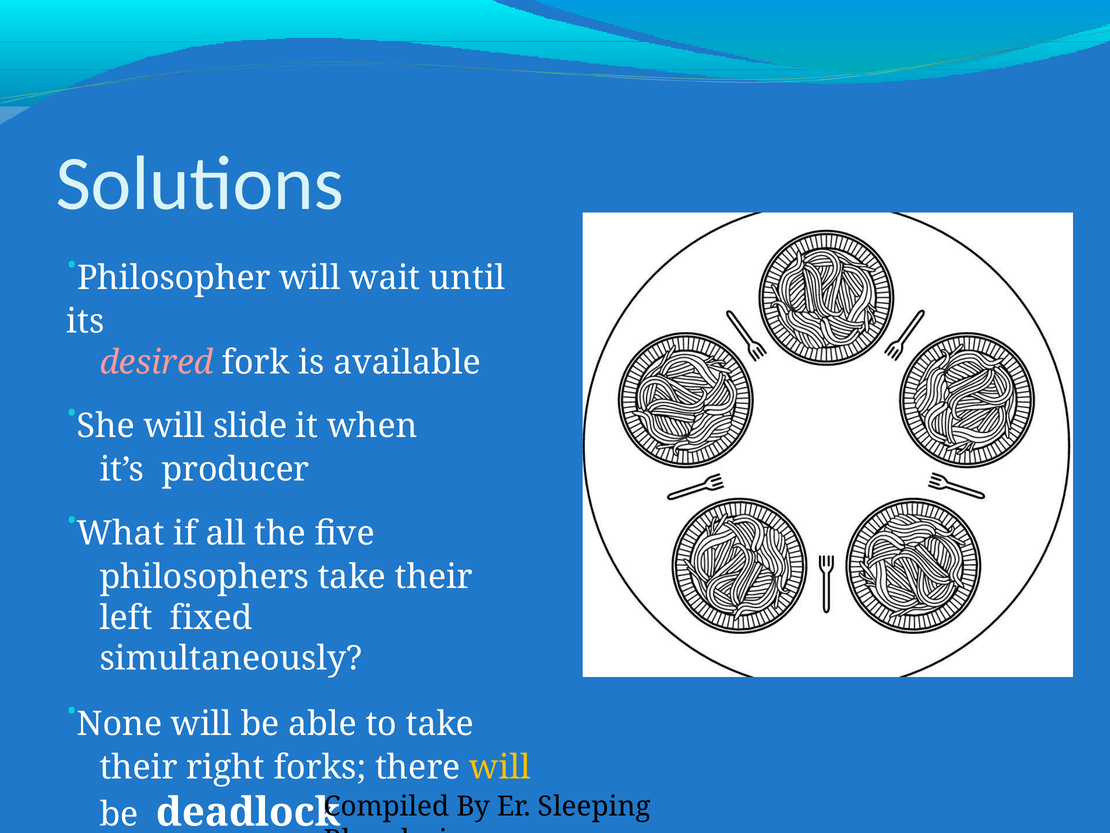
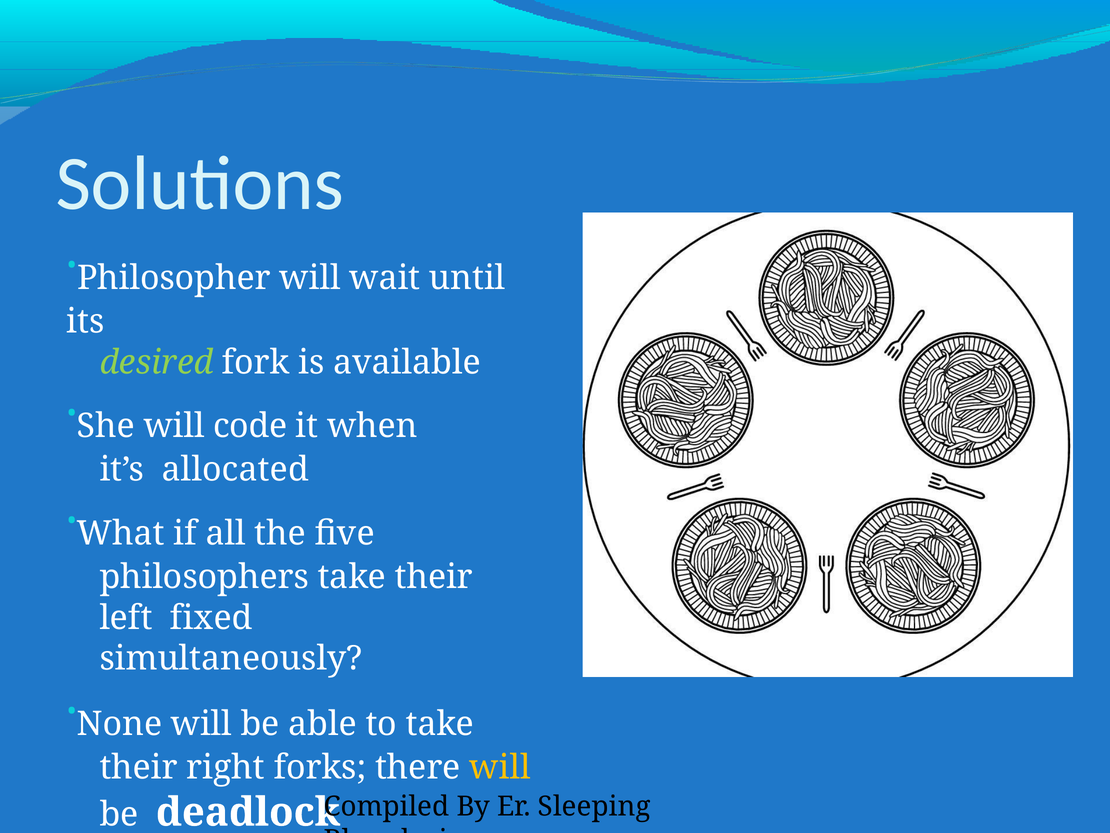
desired colour: pink -> light green
slide: slide -> code
producer: producer -> allocated
